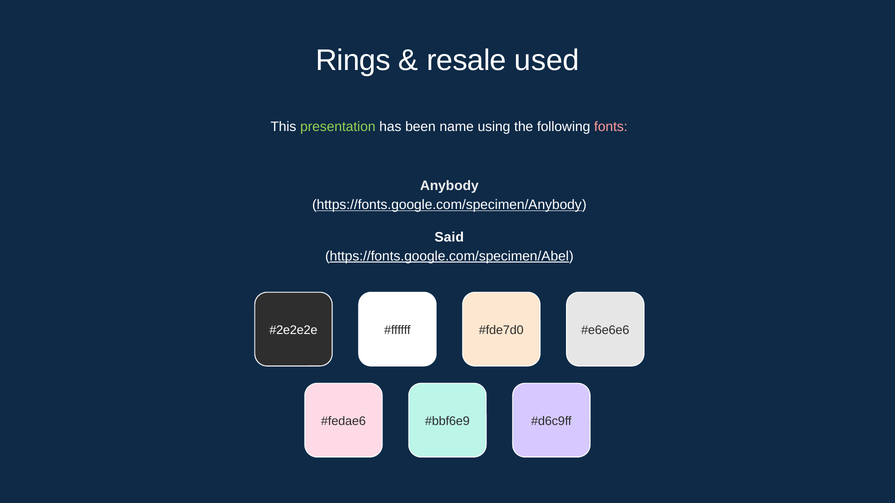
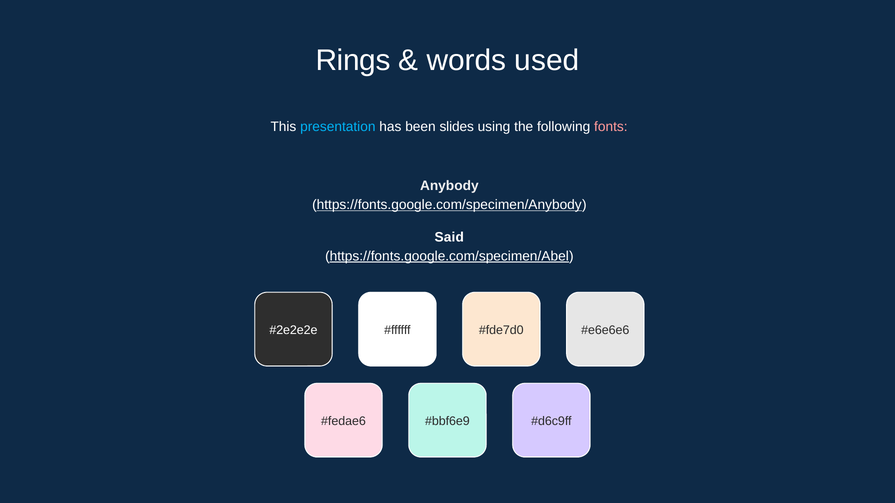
resale: resale -> words
presentation colour: light green -> light blue
name: name -> slides
